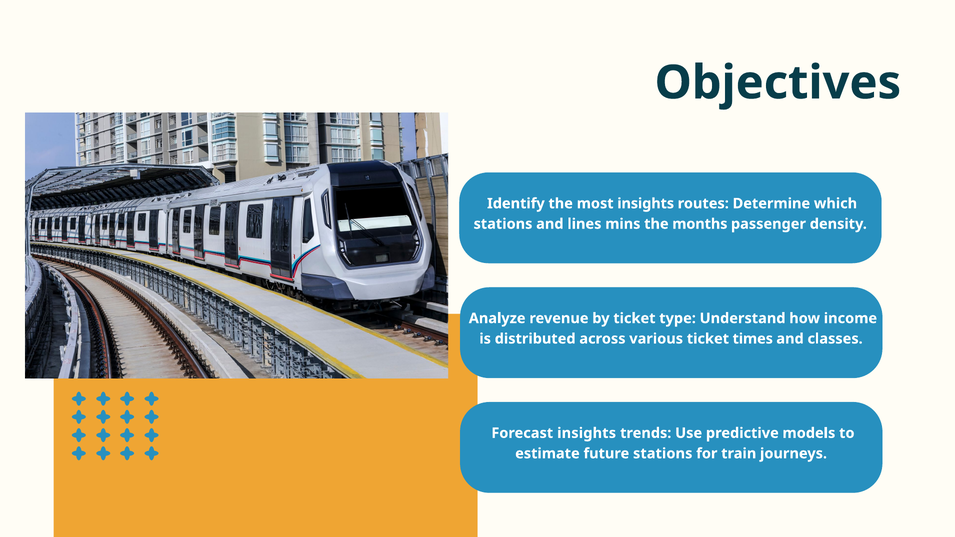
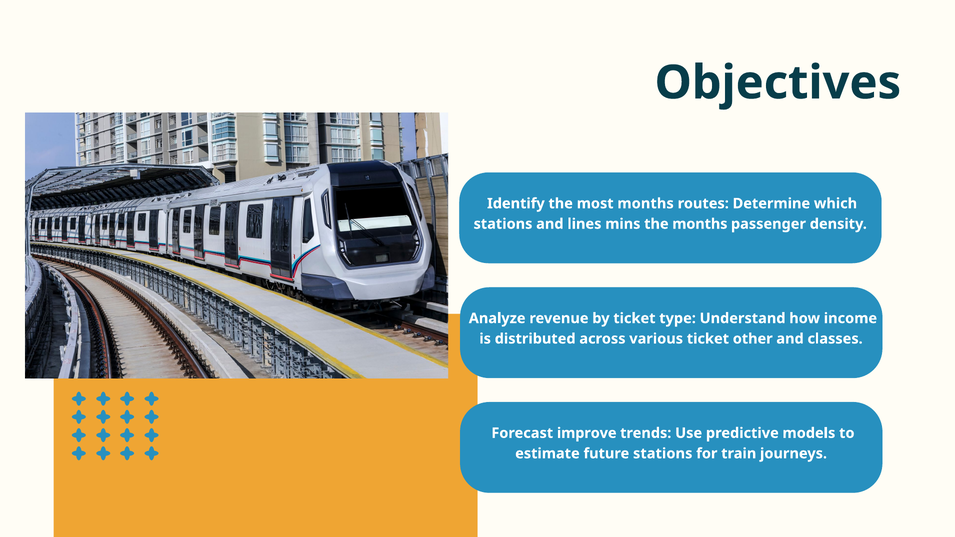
most insights: insights -> months
times: times -> other
Forecast insights: insights -> improve
